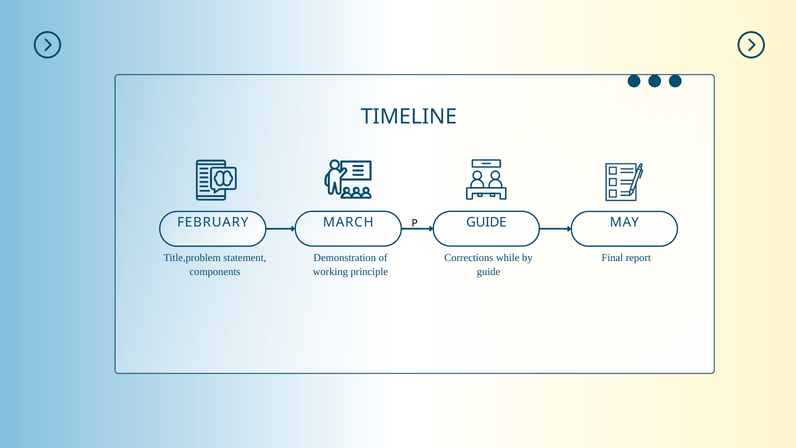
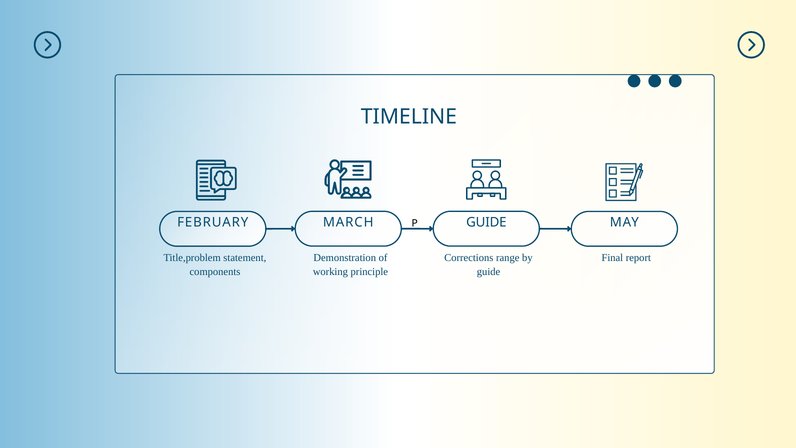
while: while -> range
